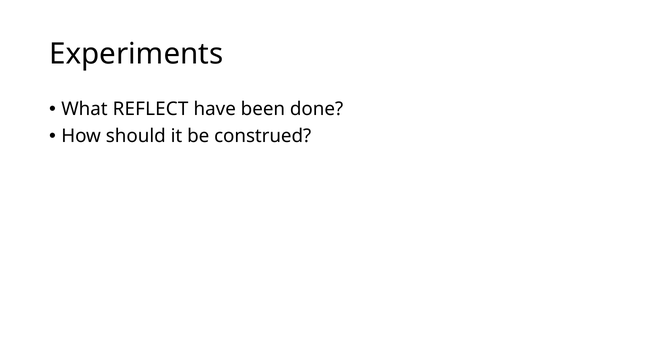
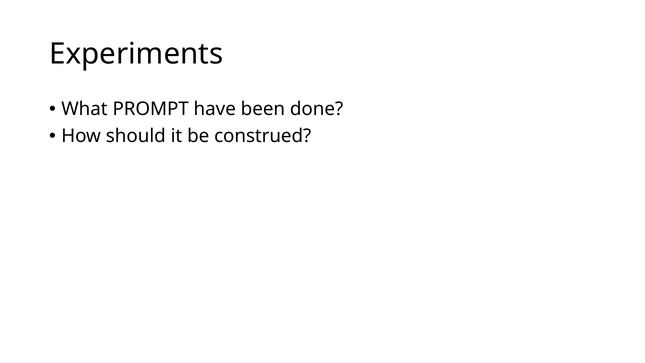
REFLECT: REFLECT -> PROMPT
